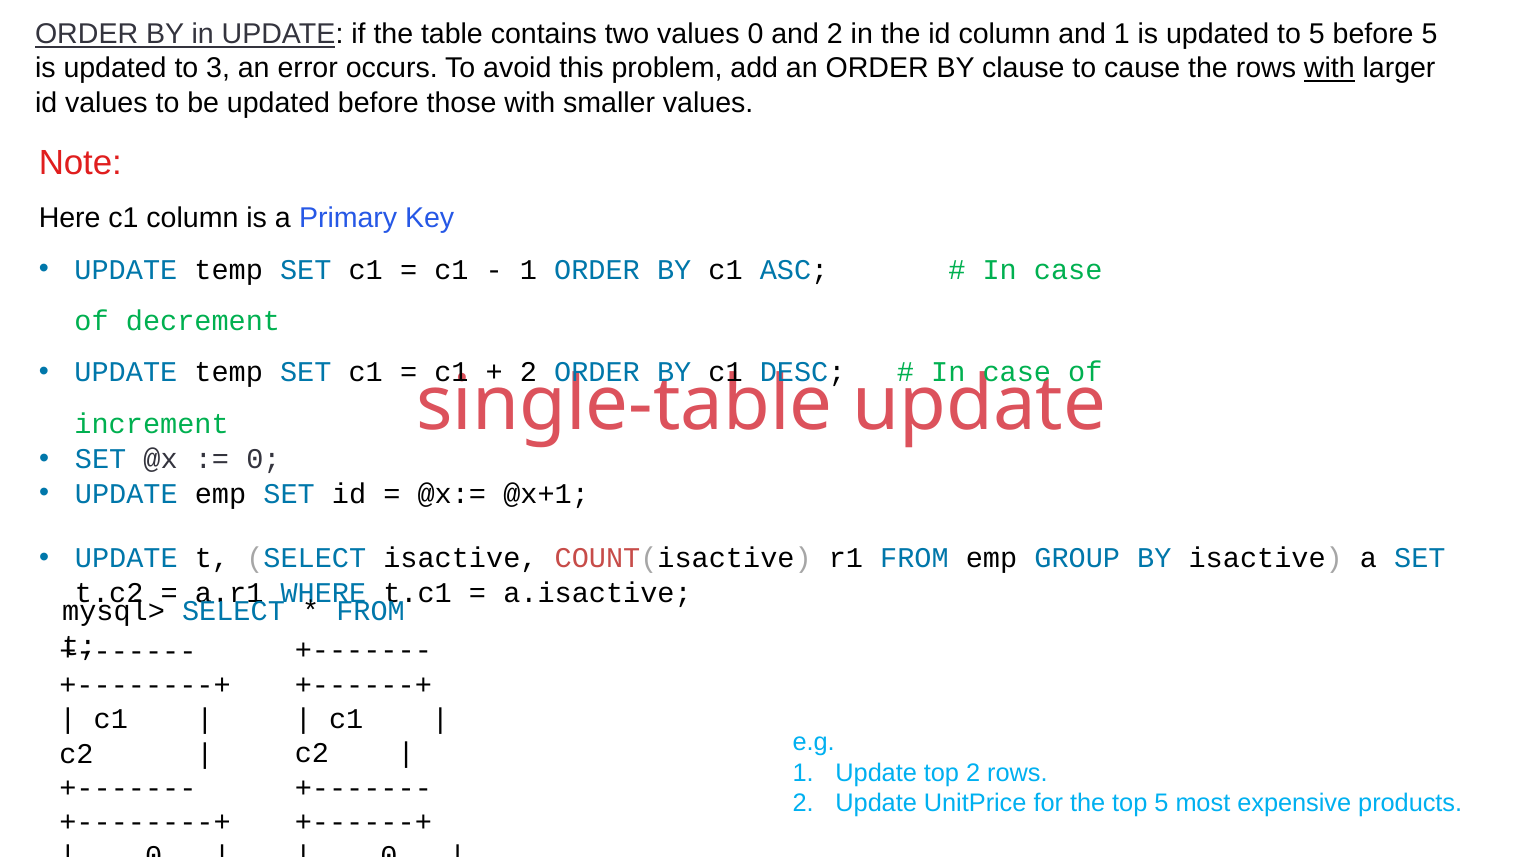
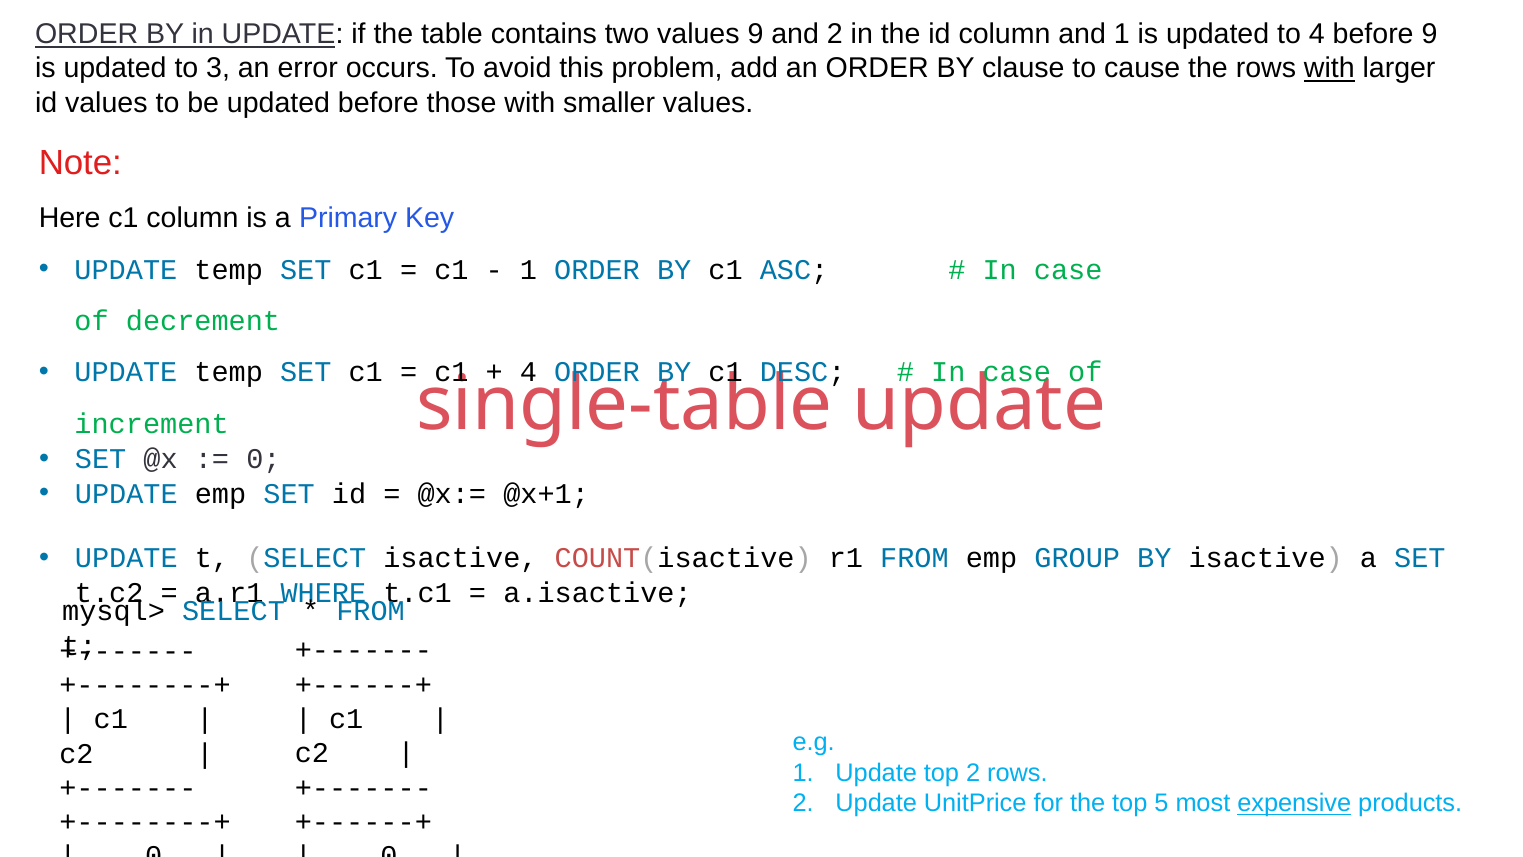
values 0: 0 -> 9
to 5: 5 -> 4
before 5: 5 -> 9
2 at (529, 372): 2 -> 4
expensive underline: none -> present
